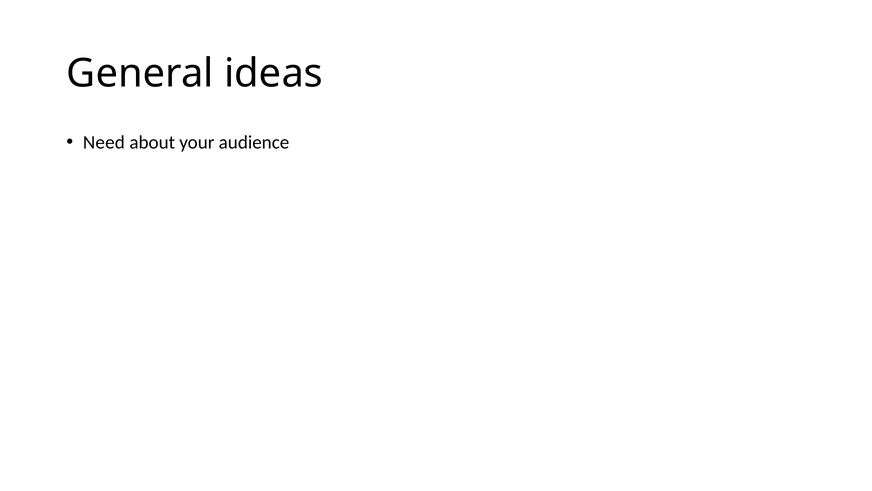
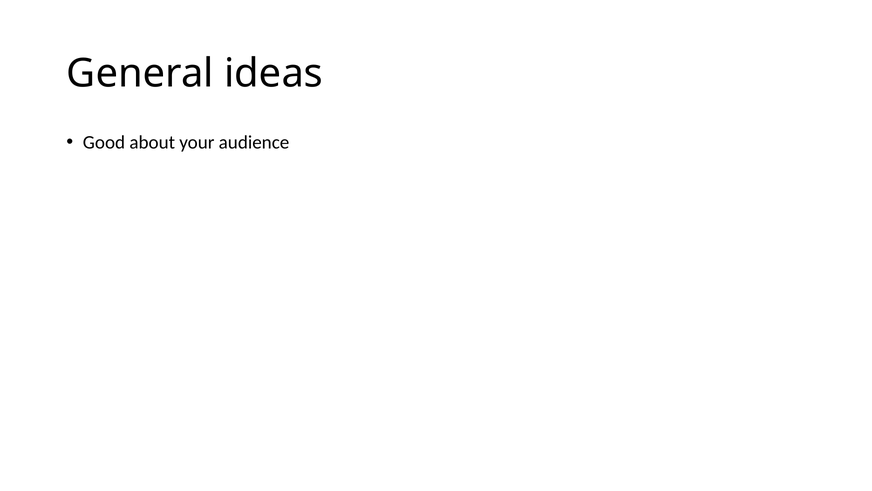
Need at (104, 142): Need -> Good
